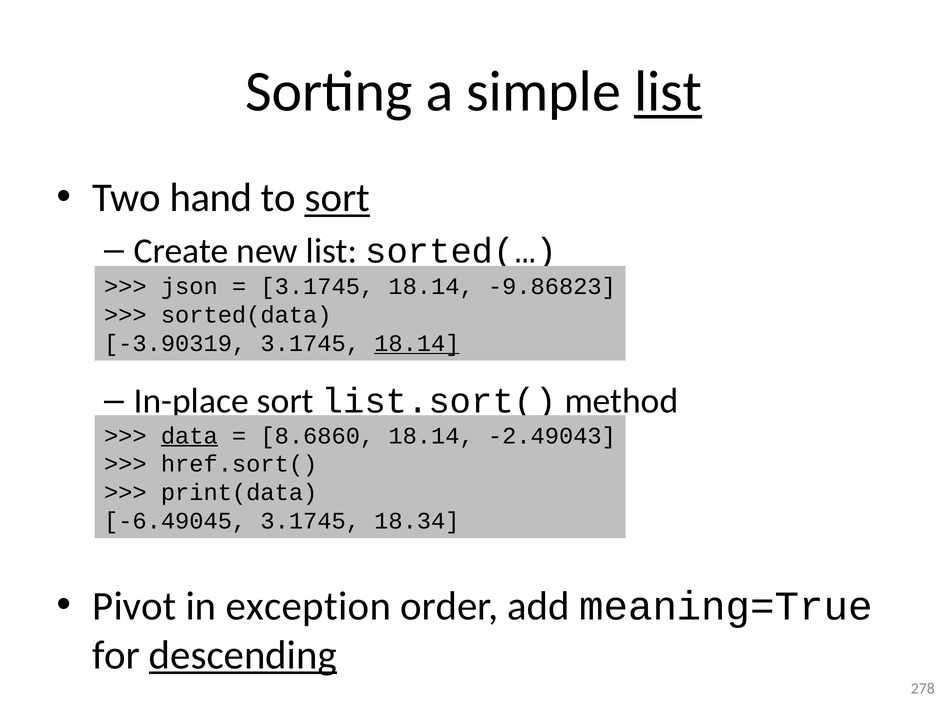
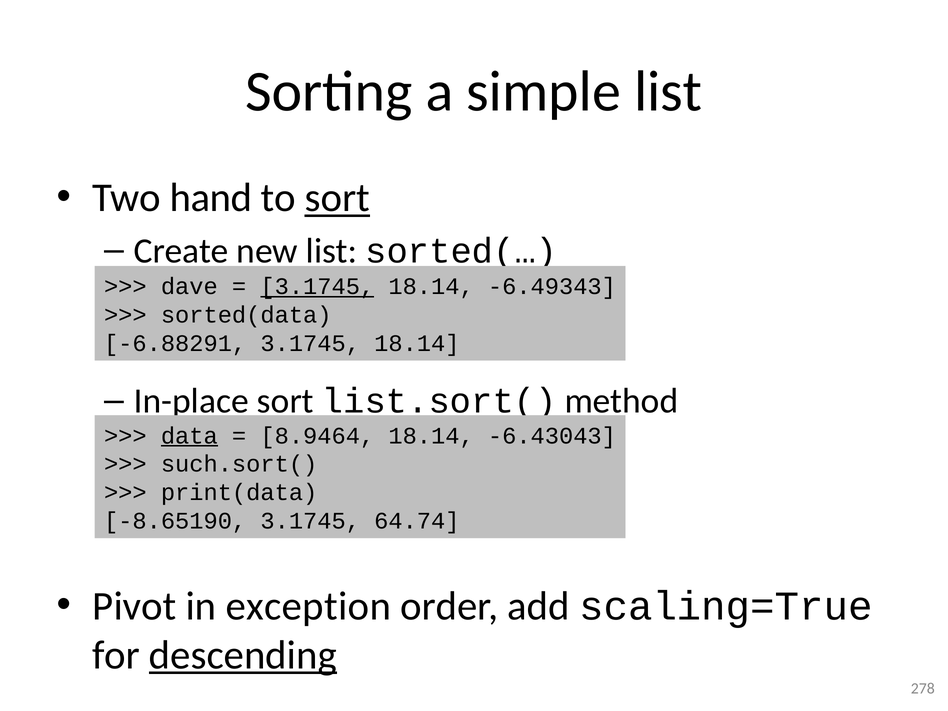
list at (668, 92) underline: present -> none
json: json -> dave
3.1745 at (317, 286) underline: none -> present
-9.86823: -9.86823 -> -6.49343
-3.90319: -3.90319 -> -6.88291
18.14 at (417, 343) underline: present -> none
8.6860: 8.6860 -> 8.9464
-2.49043: -2.49043 -> -6.43043
href.sort(: href.sort( -> such.sort(
-6.49045: -6.49045 -> -8.65190
18.34: 18.34 -> 64.74
meaning=True: meaning=True -> scaling=True
